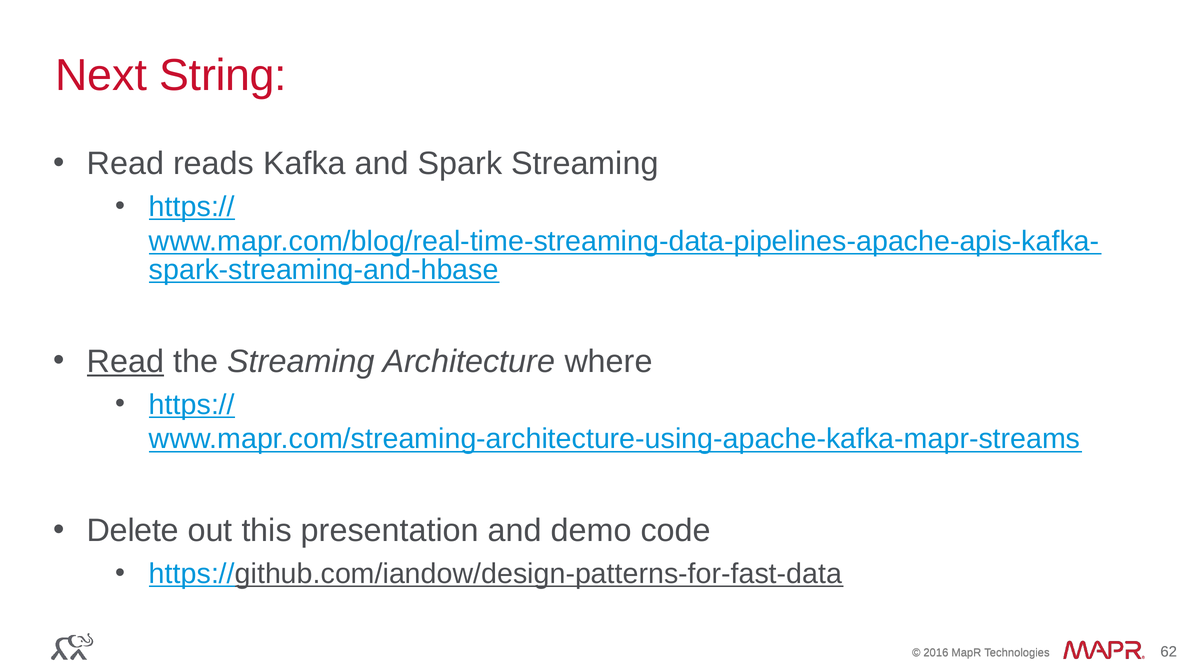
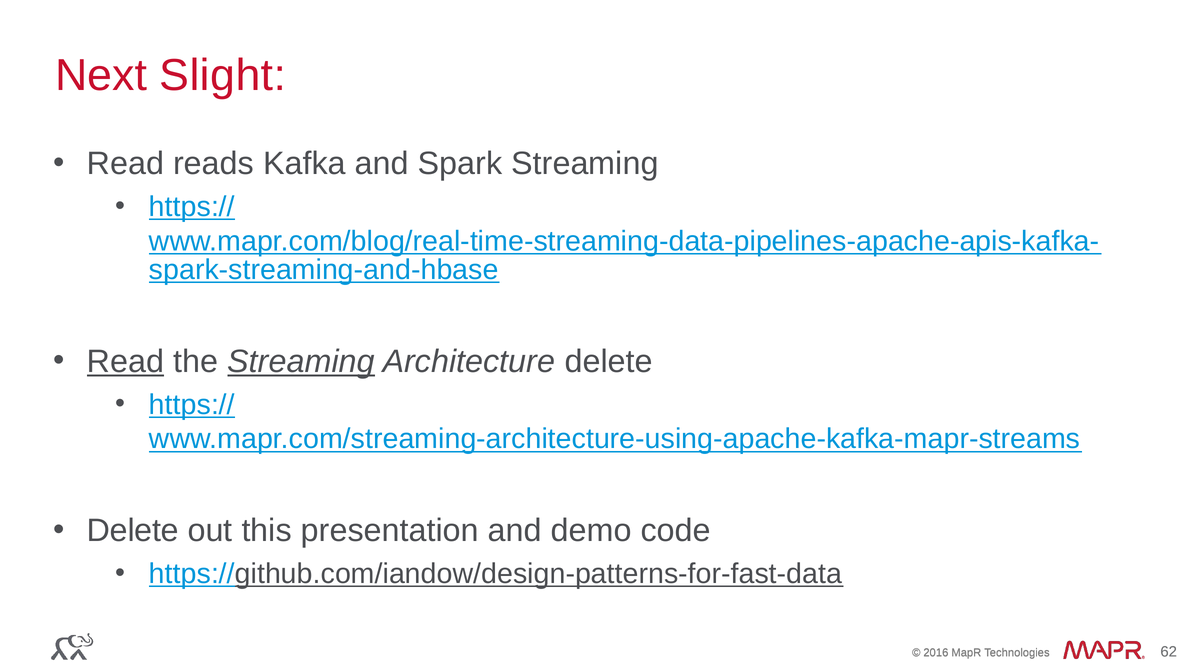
String: String -> Slight
Streaming at (301, 361) underline: none -> present
Architecture where: where -> delete
